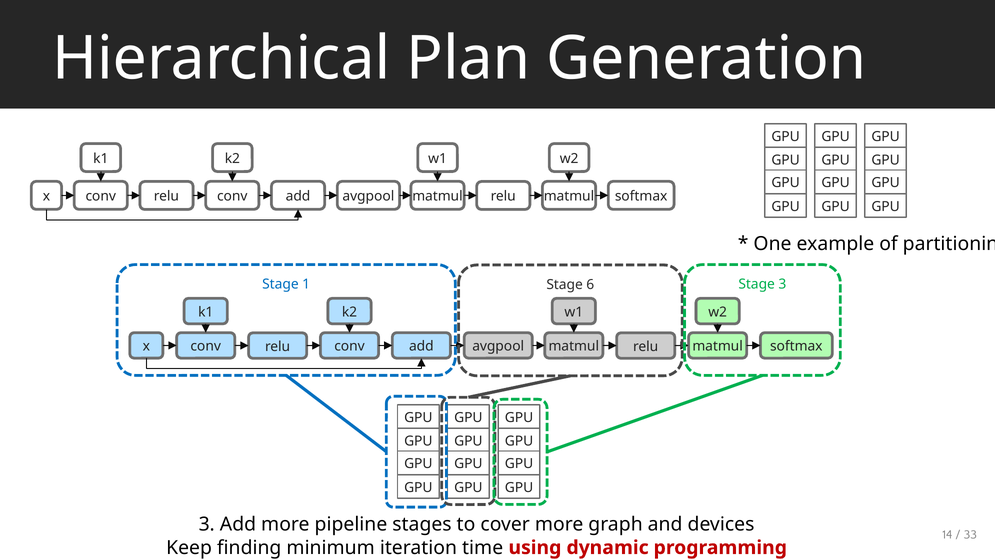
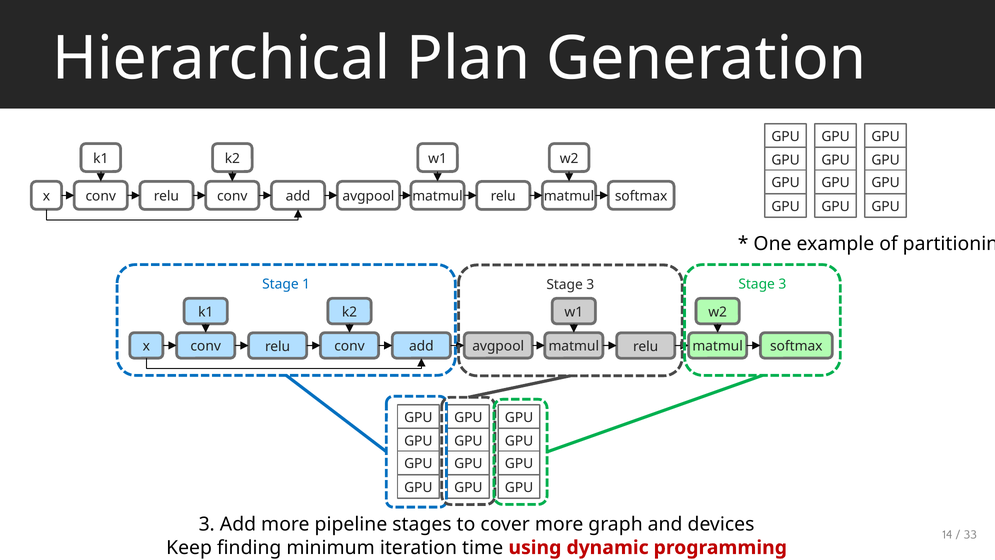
6 at (590, 284): 6 -> 3
